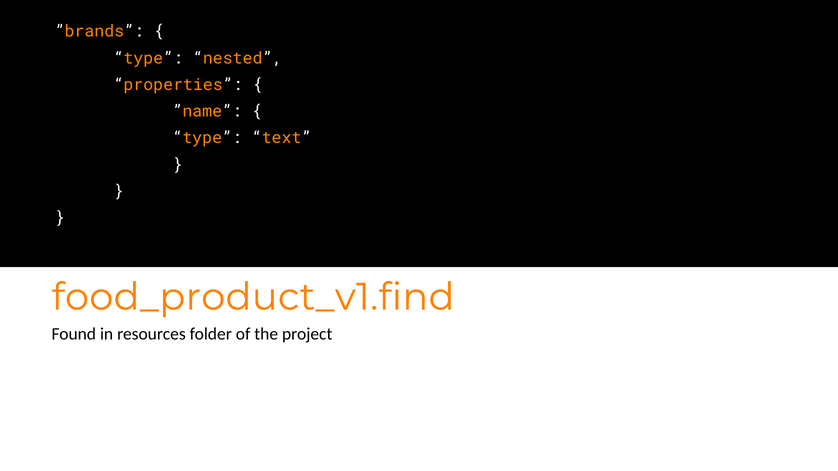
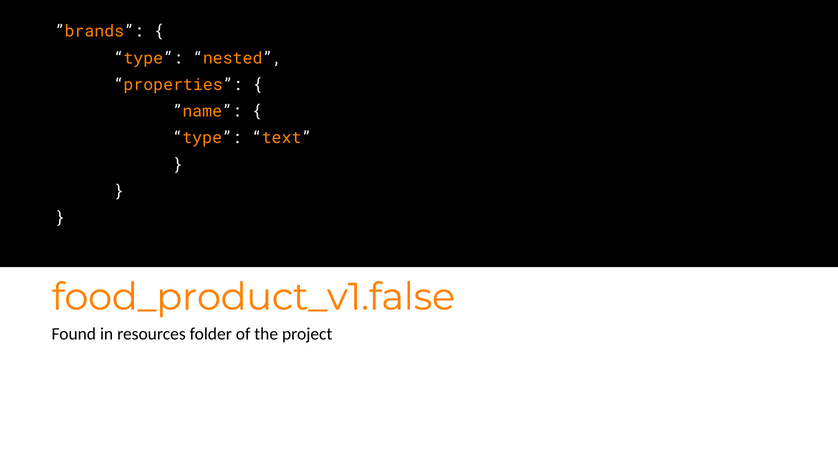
food_product_v1.find: food_product_v1.find -> food_product_v1.false
